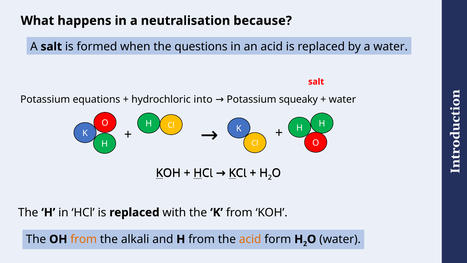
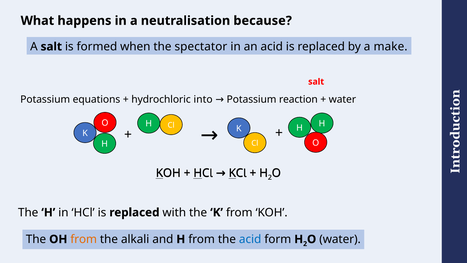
questions: questions -> spectator
a water: water -> make
squeaky: squeaky -> reaction
acid at (250, 239) colour: orange -> blue
